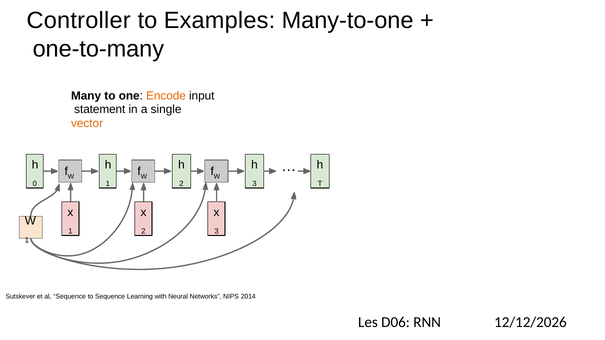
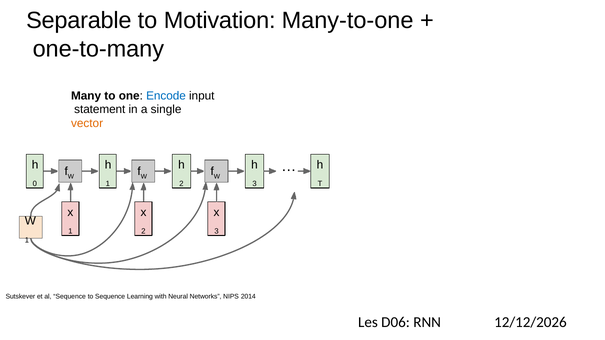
Controller: Controller -> Separable
Examples: Examples -> Motivation
Encode colour: orange -> blue
